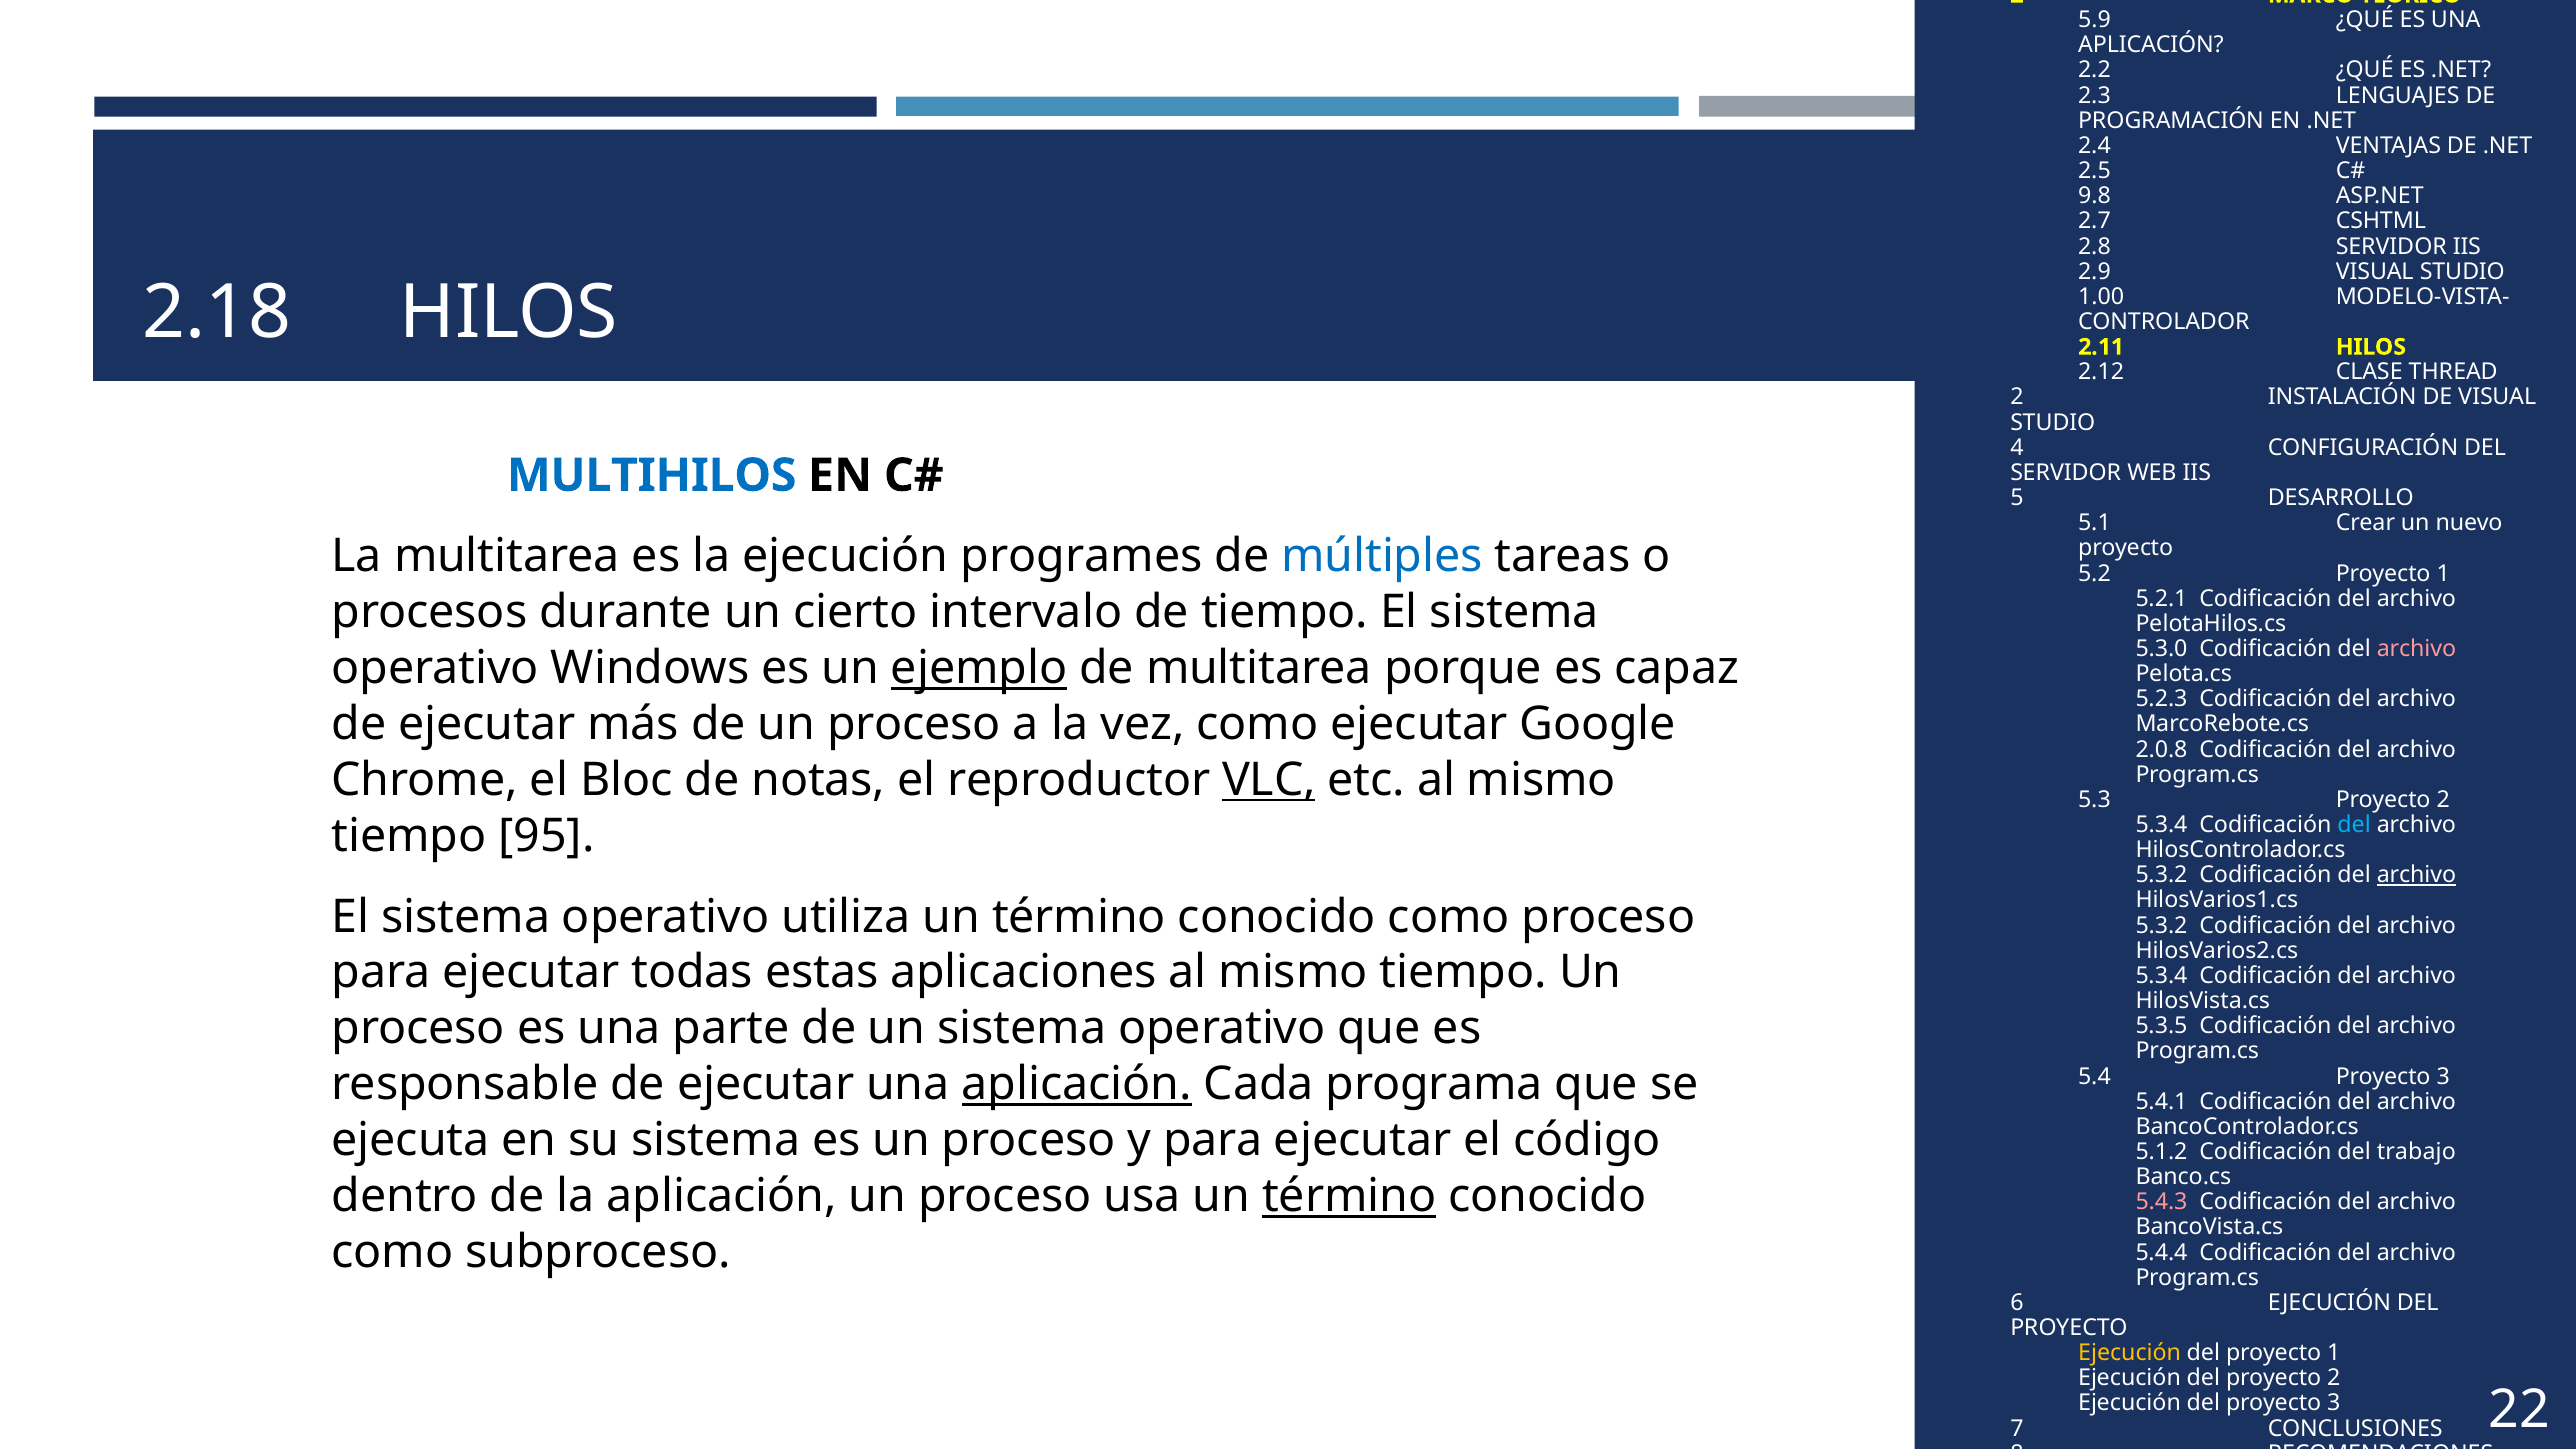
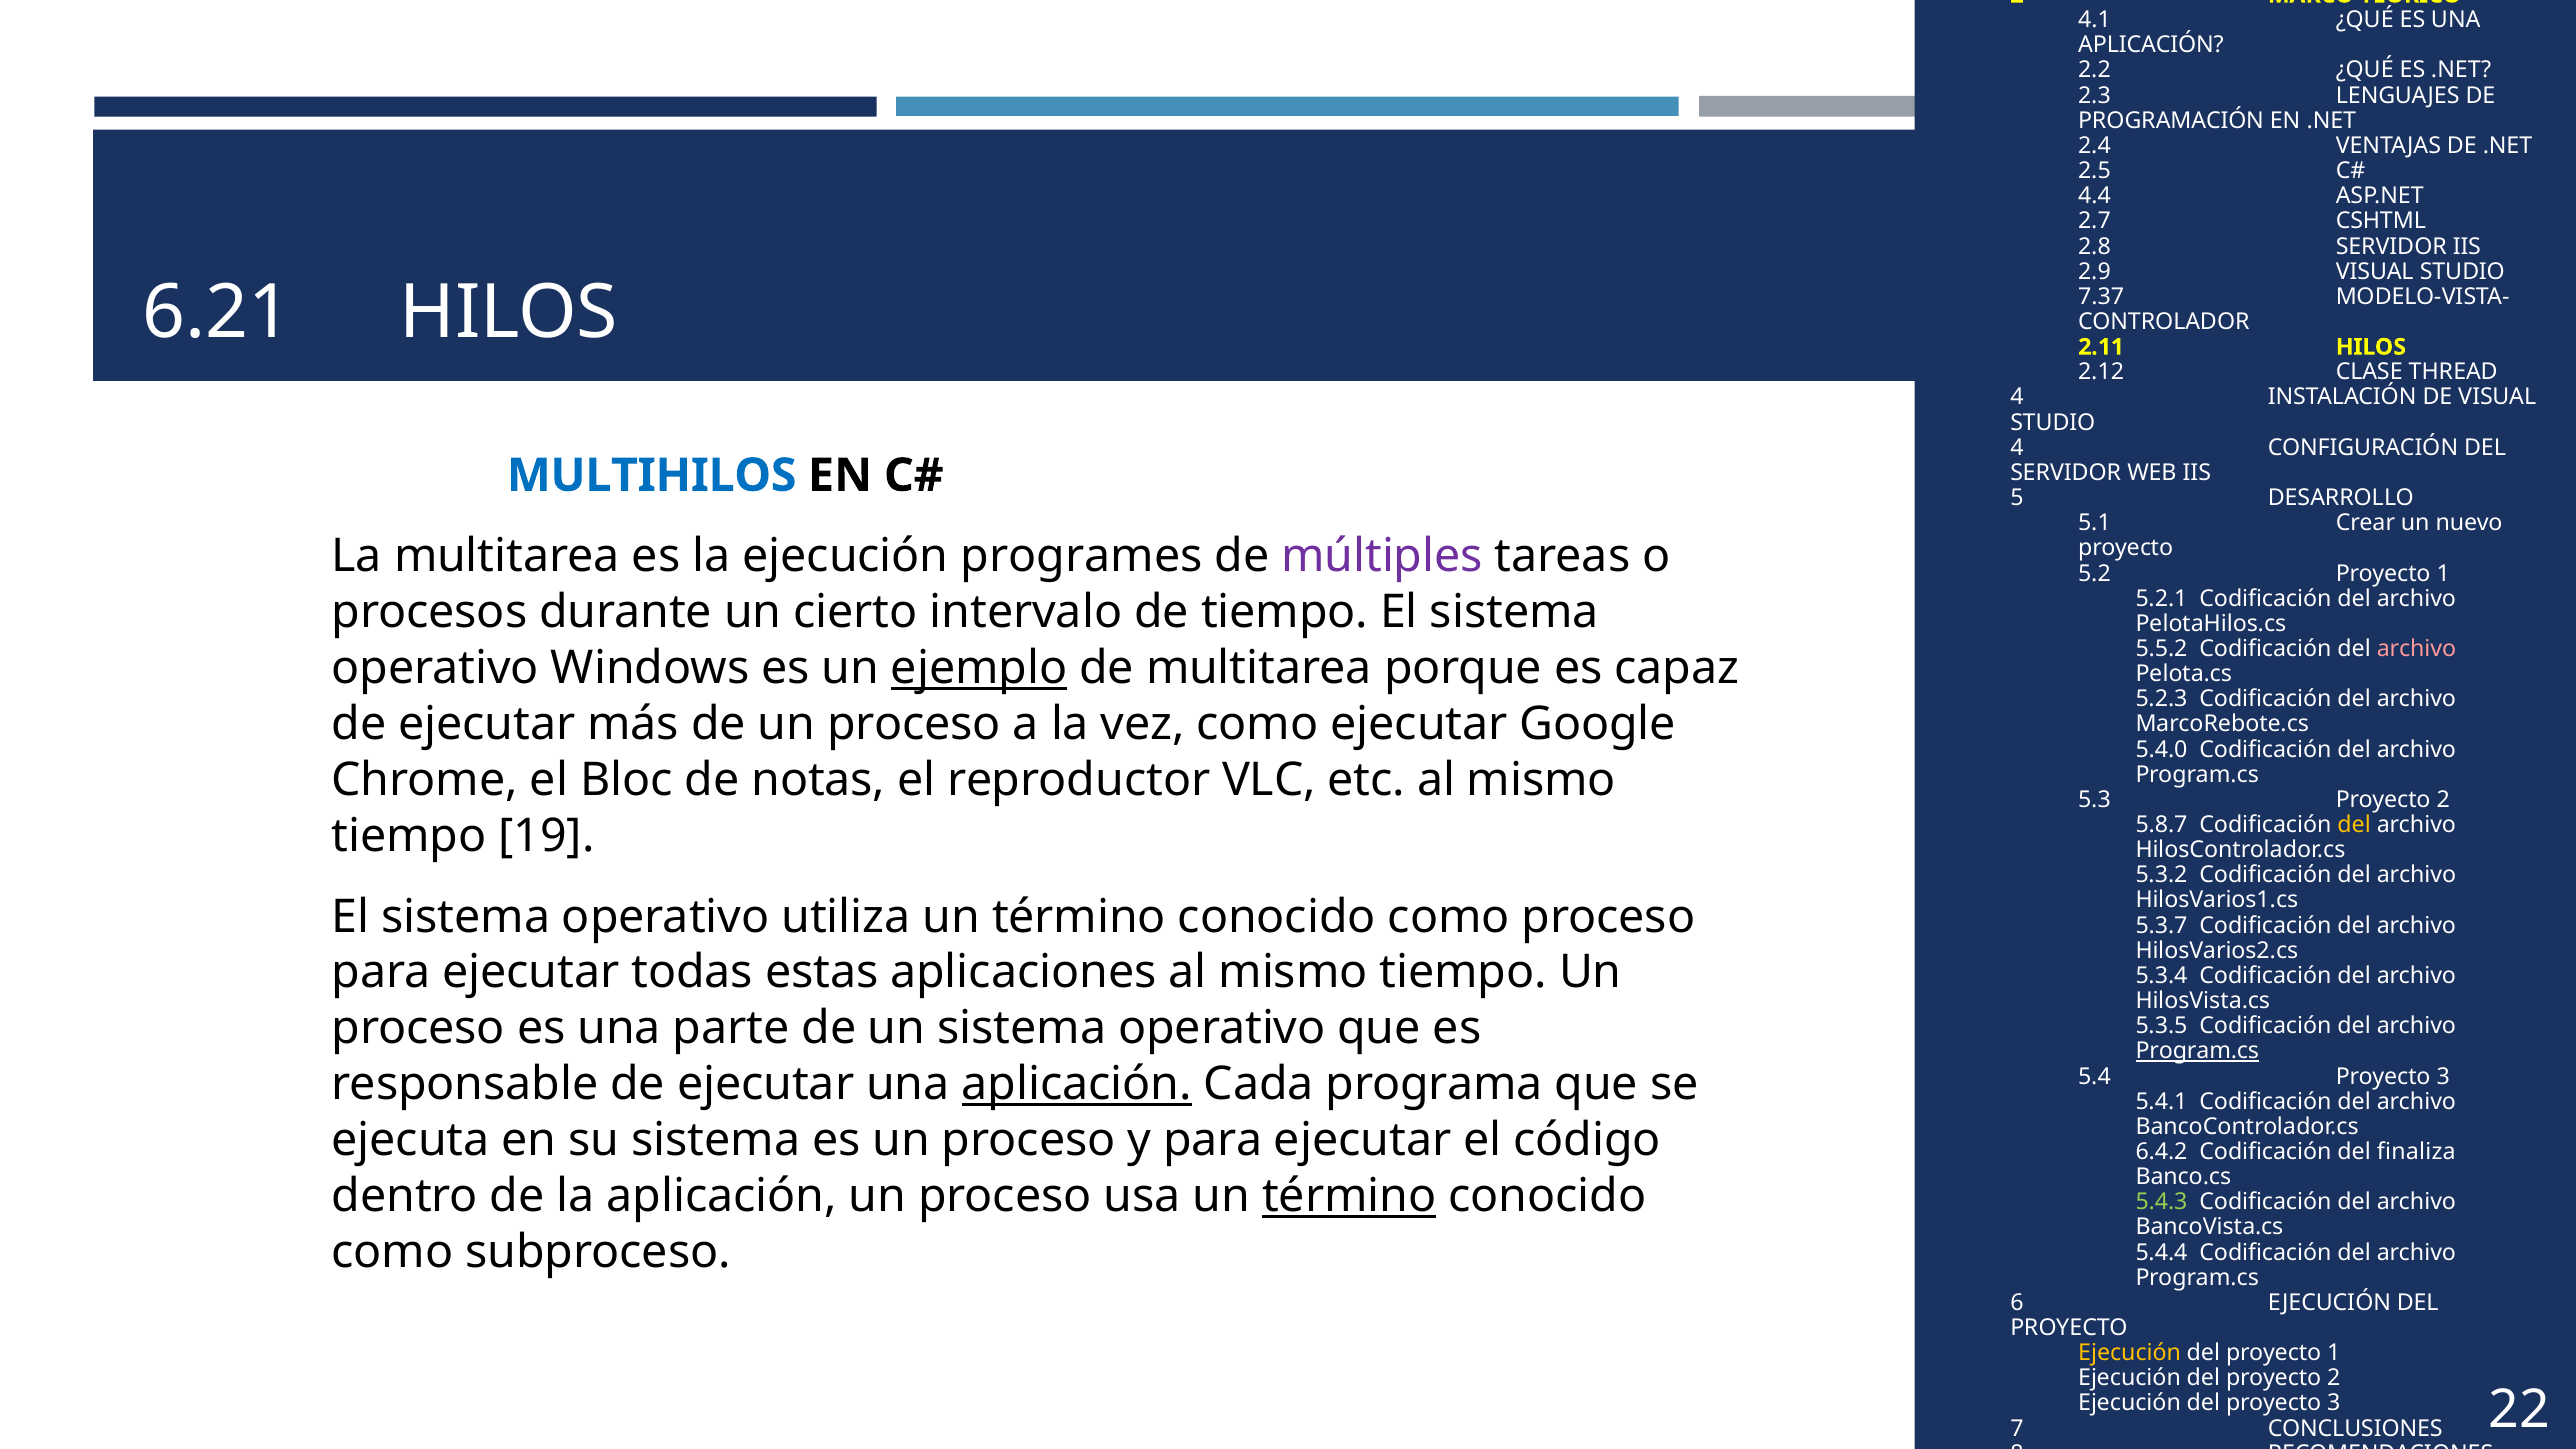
5.9: 5.9 -> 4.1
9.8: 9.8 -> 4.4
1.00: 1.00 -> 7.37
2.18: 2.18 -> 6.21
2 at (2017, 397): 2 -> 4
múltiples colour: blue -> purple
5.3.0: 5.3.0 -> 5.5.2
2.0.8: 2.0.8 -> 5.4.0
VLC underline: present -> none
5.3.4 at (2162, 825): 5.3.4 -> 5.8.7
del at (2354, 825) colour: light blue -> yellow
95: 95 -> 19
archivo at (2416, 875) underline: present -> none
5.3.2 at (2162, 925): 5.3.2 -> 5.3.7
Program.cs at (2197, 1051) underline: none -> present
5.1.2: 5.1.2 -> 6.4.2
trabajo: trabajo -> finaliza
5.4.3 colour: pink -> light green
